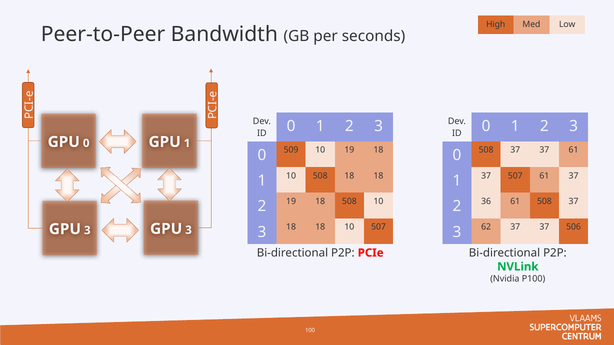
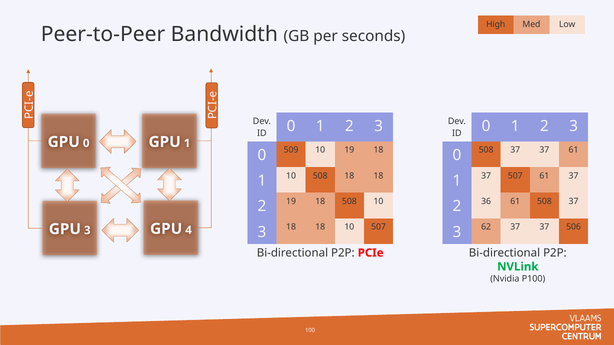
3 GPU 3: 3 -> 4
